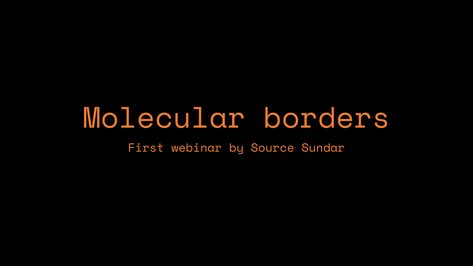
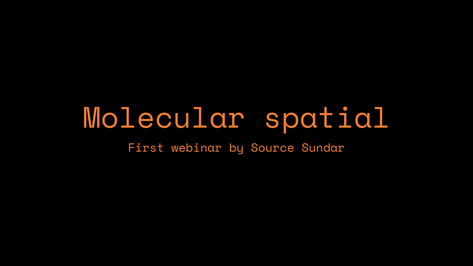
borders: borders -> spatial
